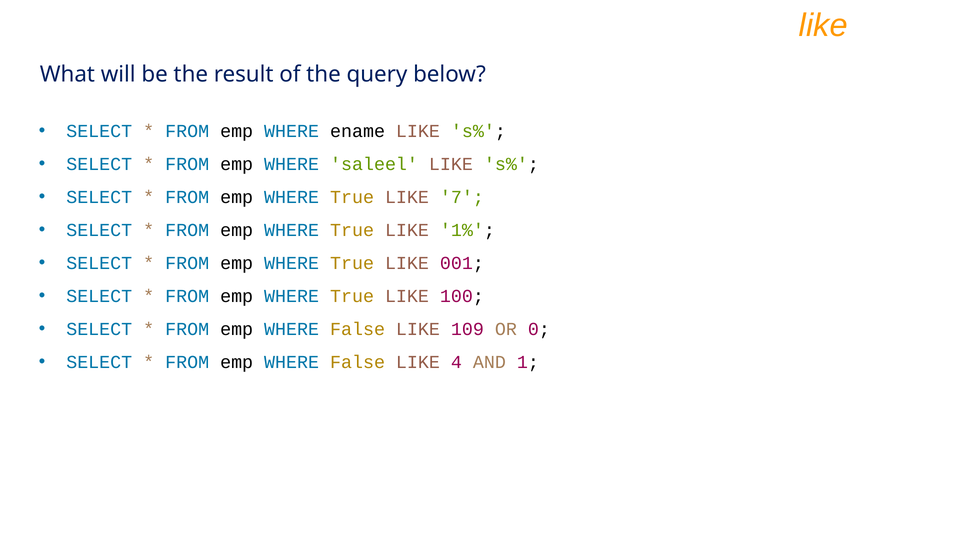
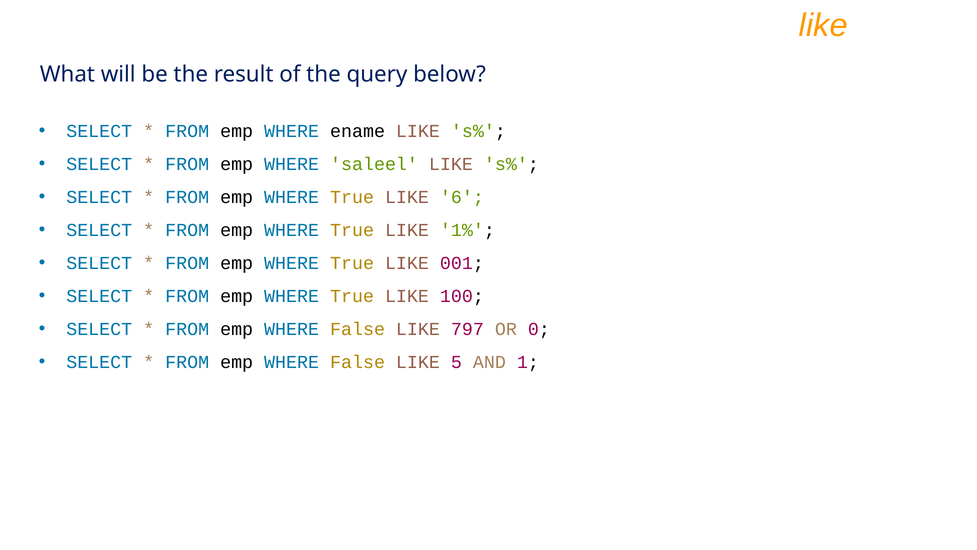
7: 7 -> 6
109: 109 -> 797
4: 4 -> 5
